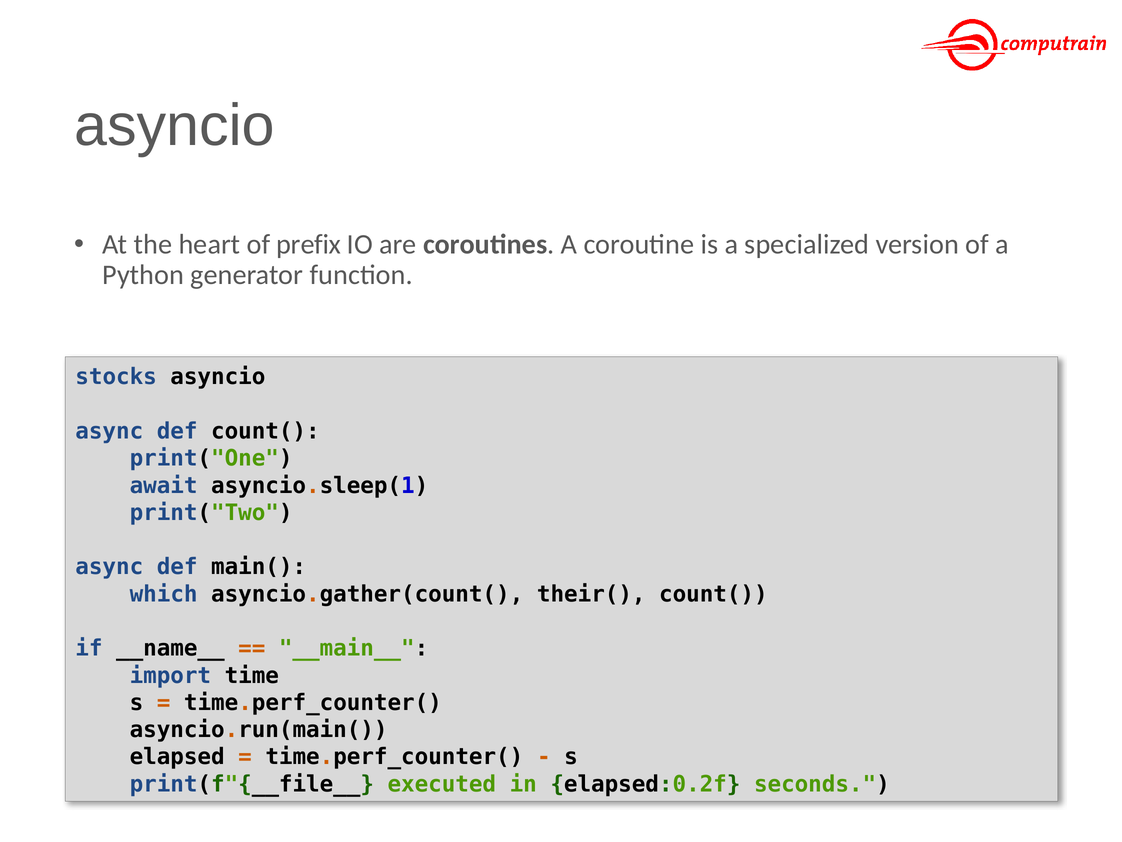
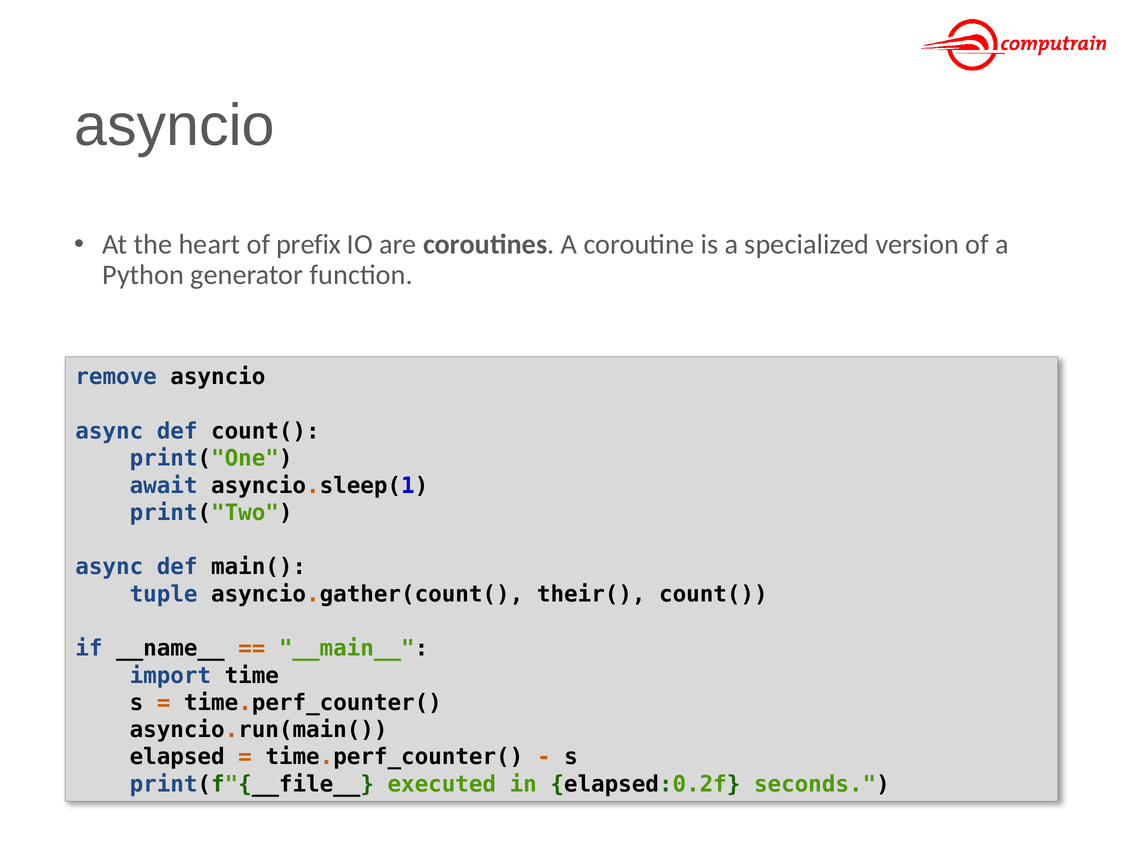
stocks: stocks -> remove
which: which -> tuple
